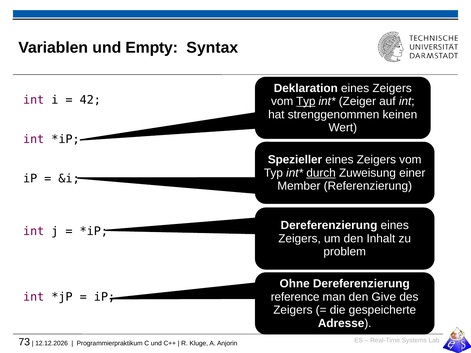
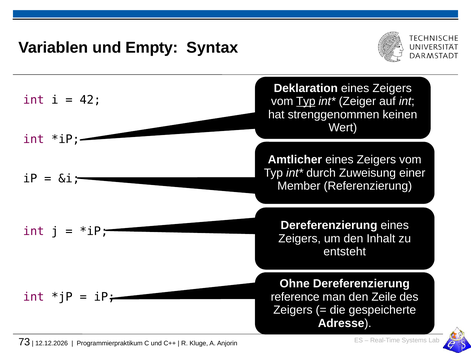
Spezieller: Spezieller -> Amtlicher
durch underline: present -> none
problem: problem -> entsteht
Give: Give -> Zeile
